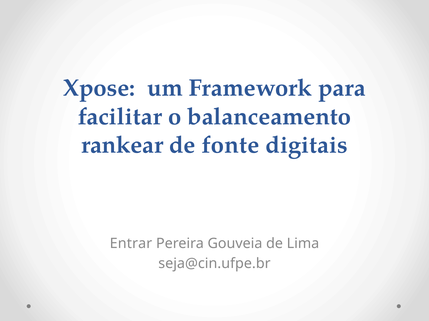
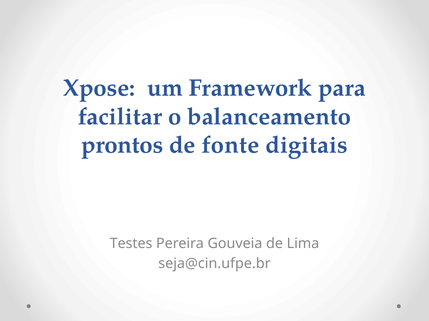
rankear: rankear -> prontos
Entrar: Entrar -> Testes
